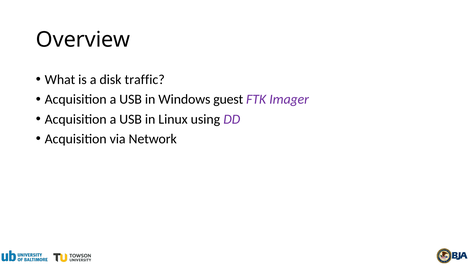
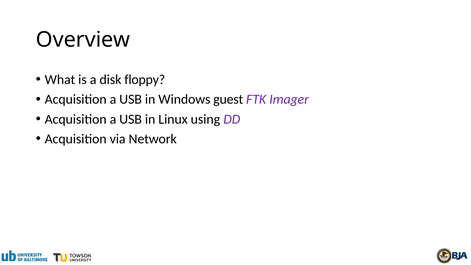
traffic: traffic -> floppy
